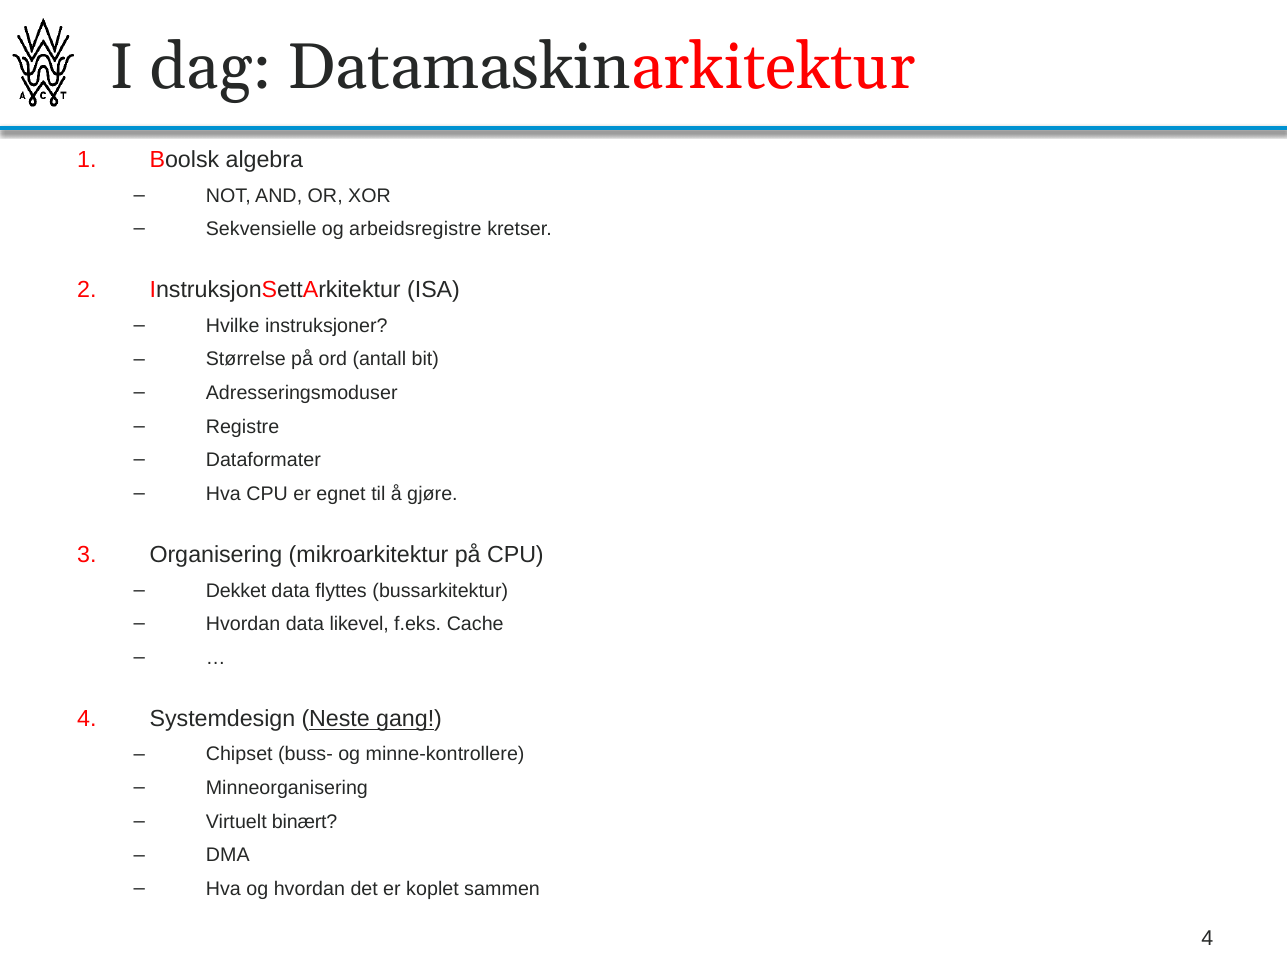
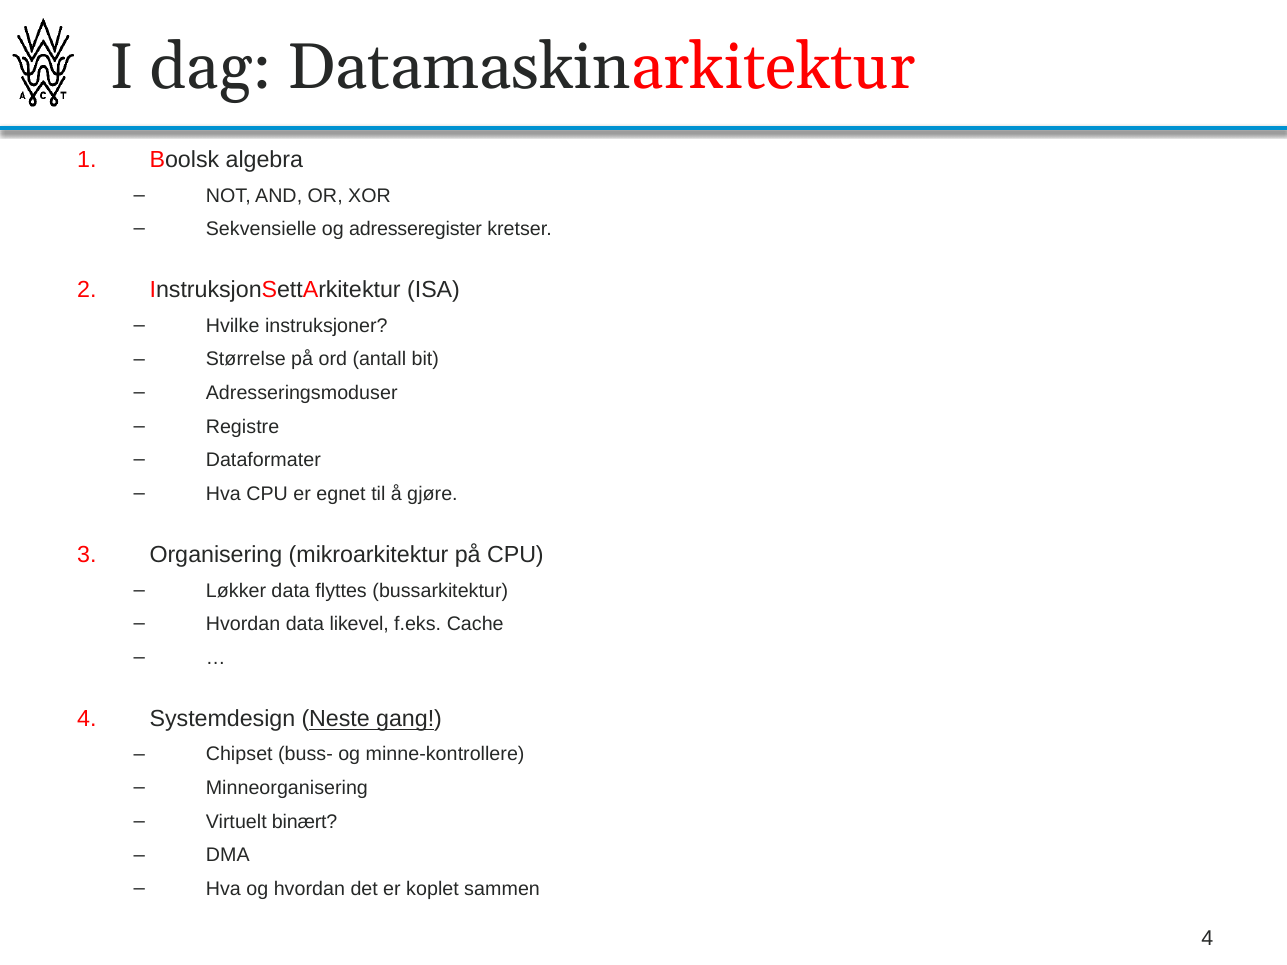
arbeidsregistre: arbeidsregistre -> adresseregister
Dekket: Dekket -> Løkker
